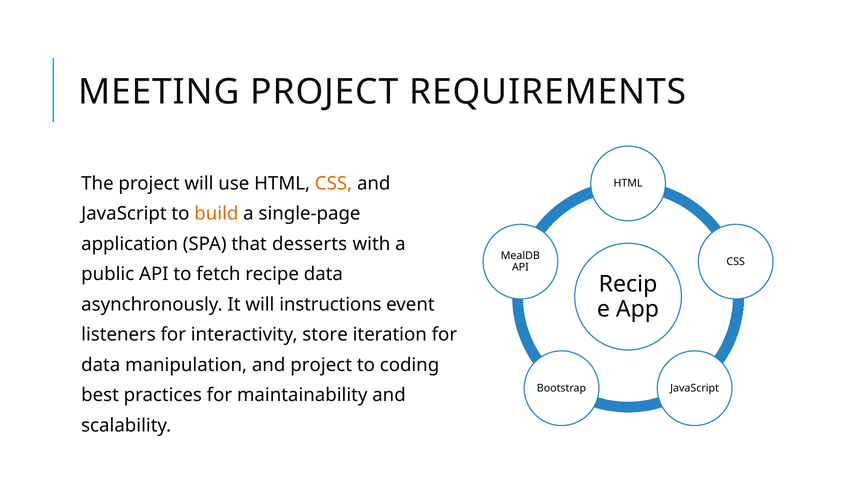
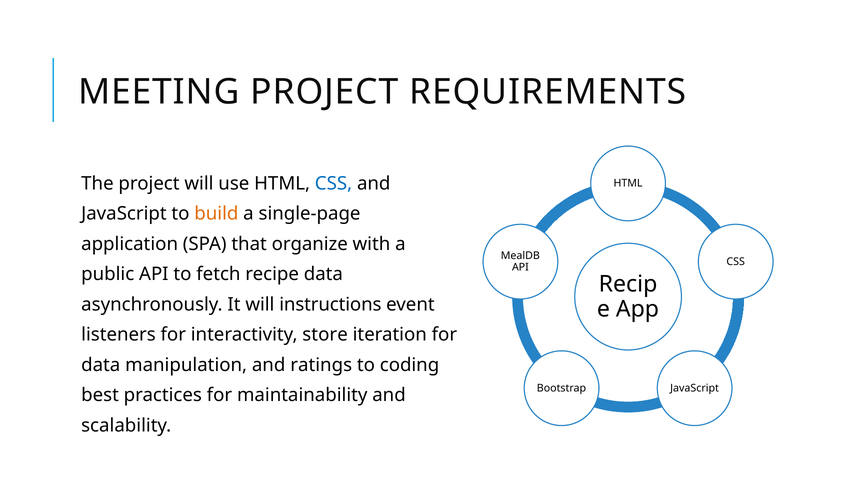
CSS at (333, 184) colour: orange -> blue
desserts: desserts -> organize
and project: project -> ratings
